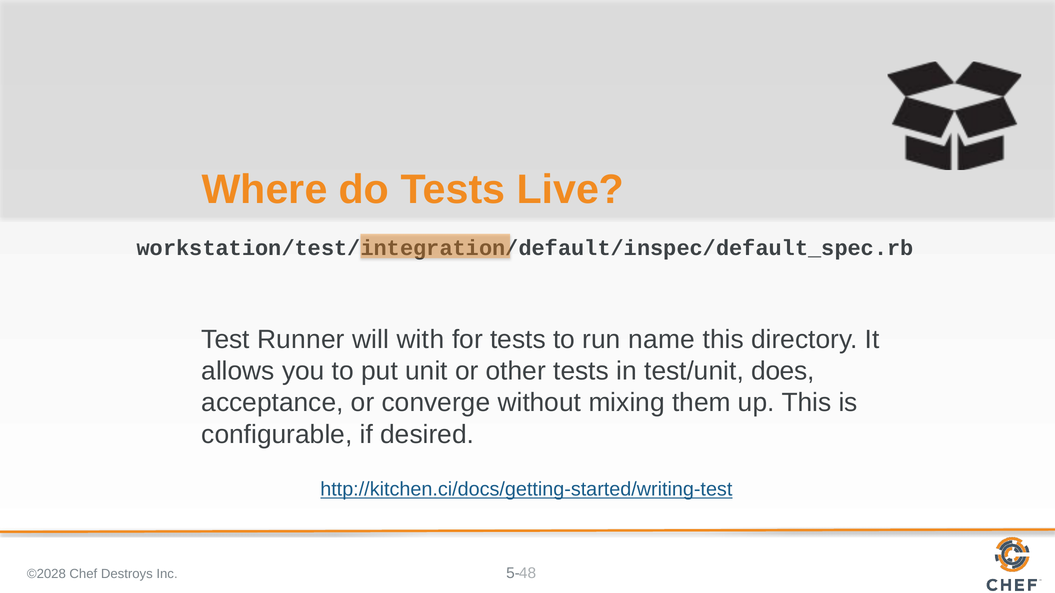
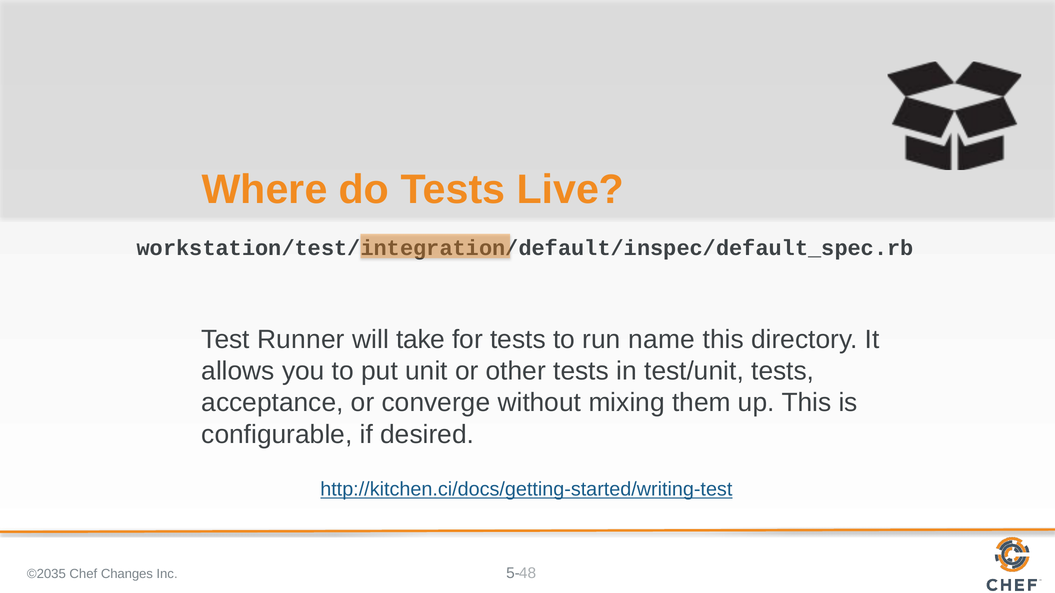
with: with -> take
test/unit does: does -> tests
©2028: ©2028 -> ©2035
Destroys: Destroys -> Changes
